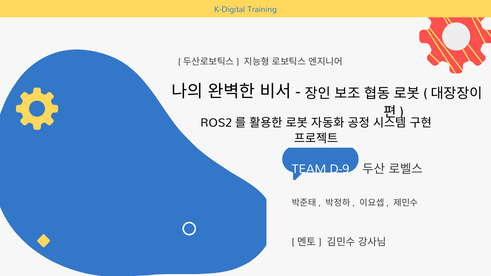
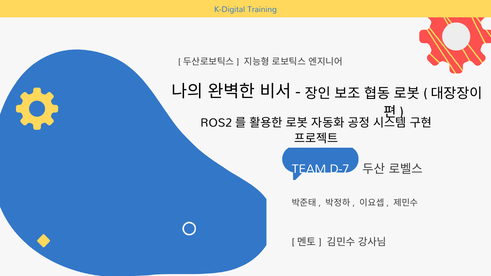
D-9: D-9 -> D-7
